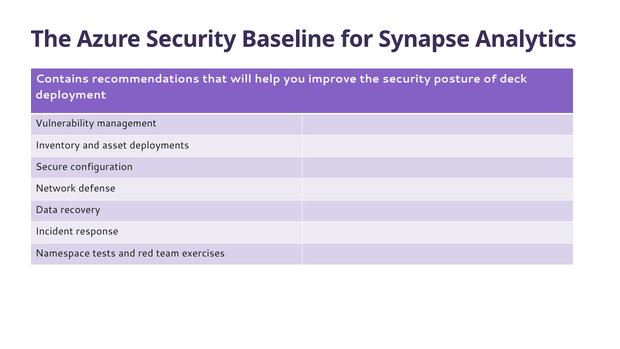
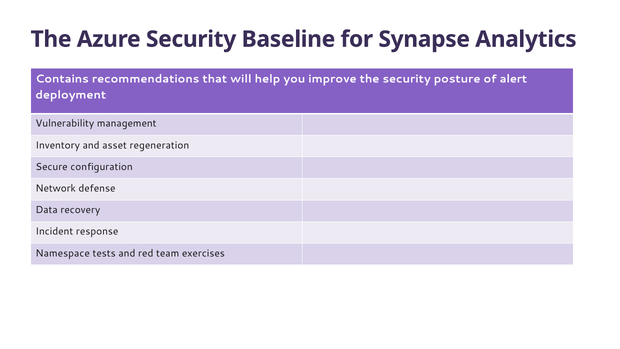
deck: deck -> alert
deployments: deployments -> regeneration
